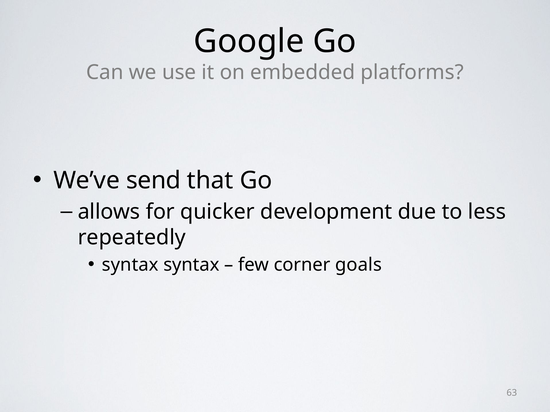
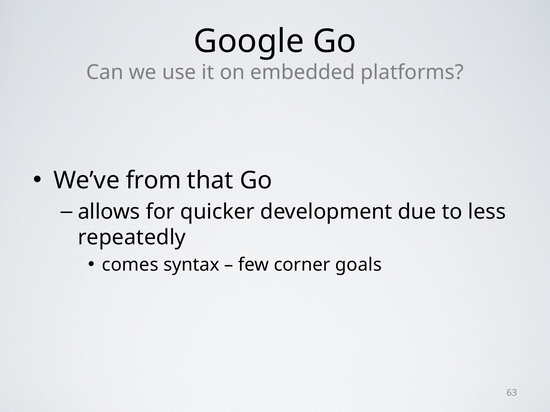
send: send -> from
syntax at (130, 265): syntax -> comes
